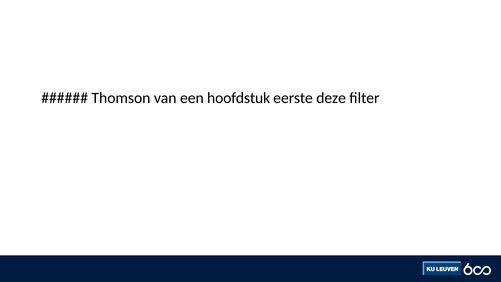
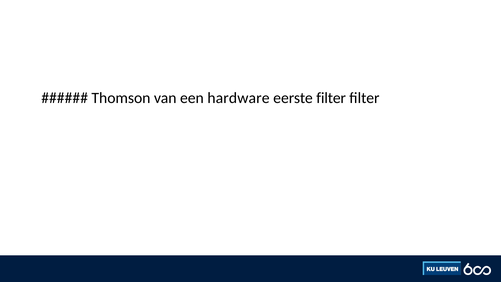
hoofdstuk: hoofdstuk -> hardware
eerste deze: deze -> filter
